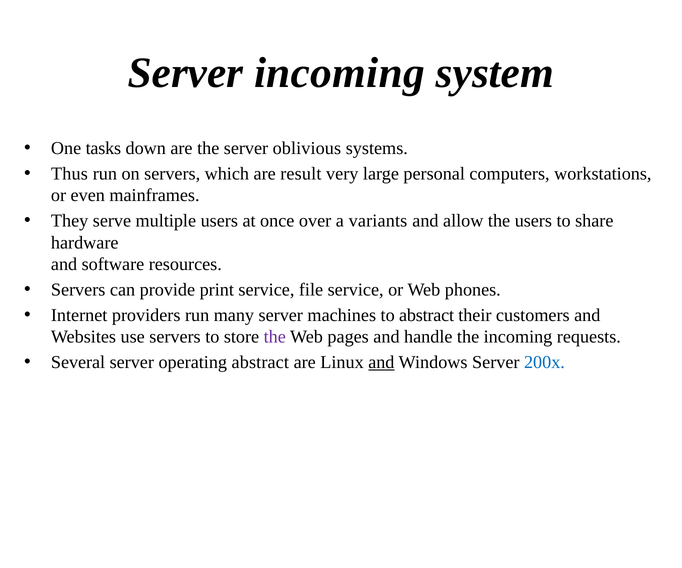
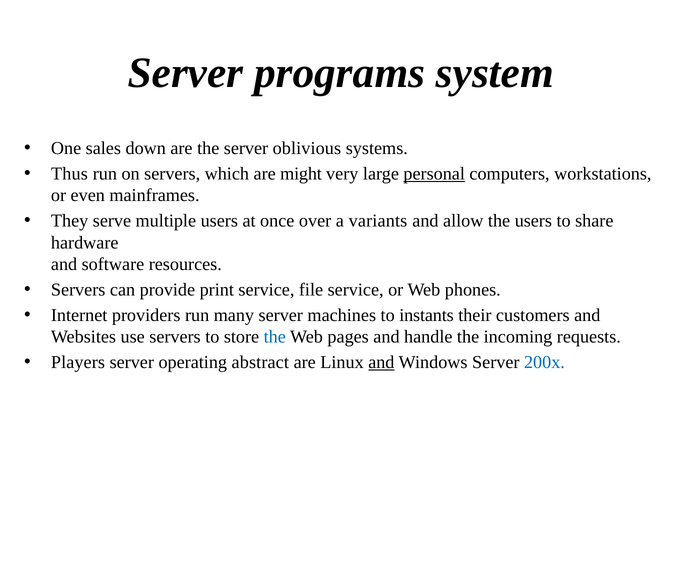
Server incoming: incoming -> programs
tasks: tasks -> sales
result: result -> might
personal underline: none -> present
to abstract: abstract -> instants
the at (275, 337) colour: purple -> blue
Several: Several -> Players
